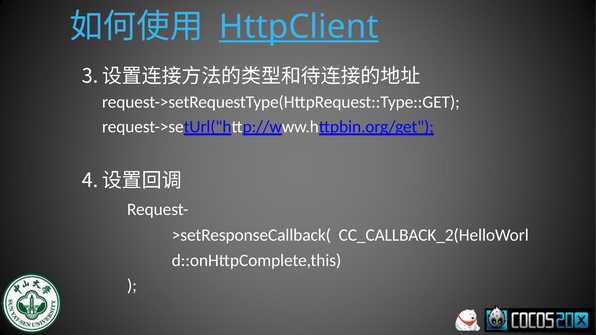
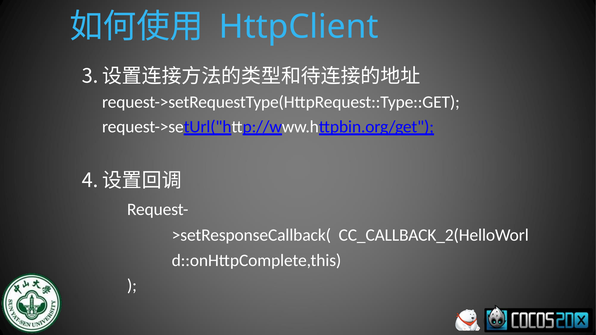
HttpClient underline: present -> none
